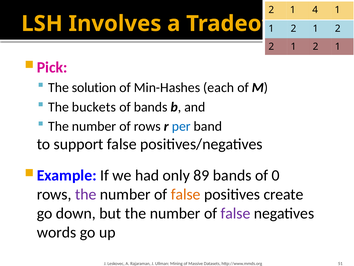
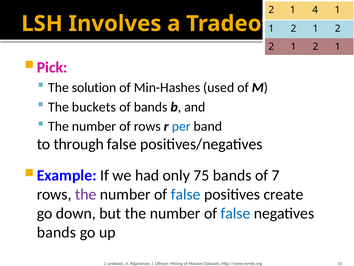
each: each -> used
support: support -> through
89: 89 -> 75
0: 0 -> 7
false at (186, 194) colour: orange -> blue
false at (236, 213) colour: purple -> blue
words at (57, 232): words -> bands
